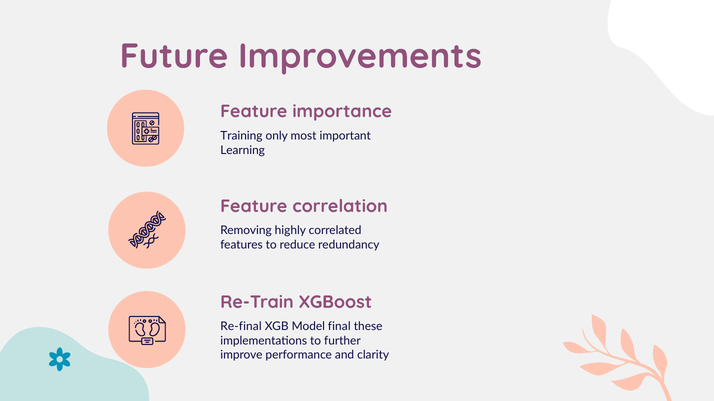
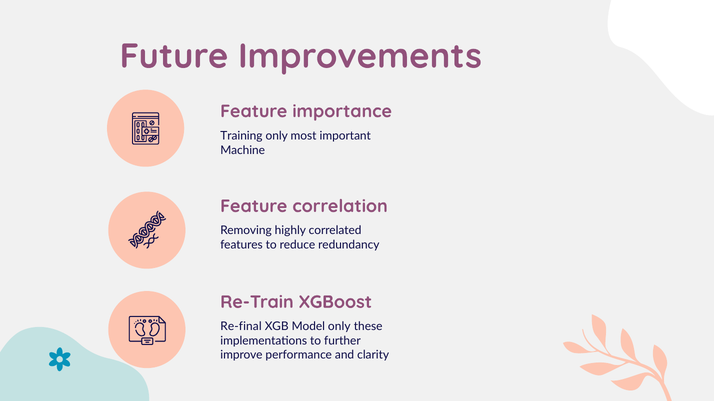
Learning: Learning -> Machine
Model final: final -> only
